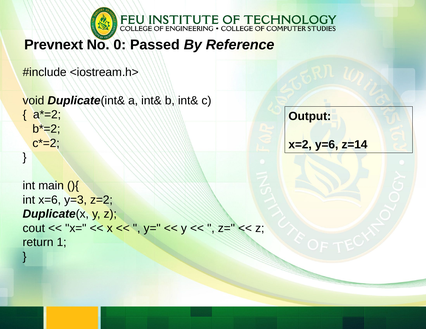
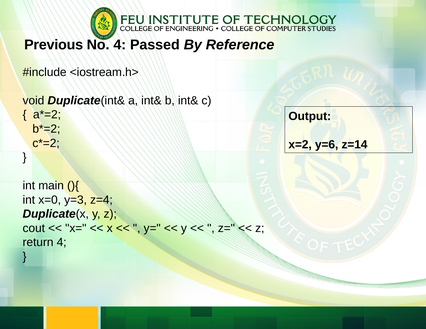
Prevnext: Prevnext -> Previous
No 0: 0 -> 4
x=6: x=6 -> x=0
z=2: z=2 -> z=4
return 1: 1 -> 4
